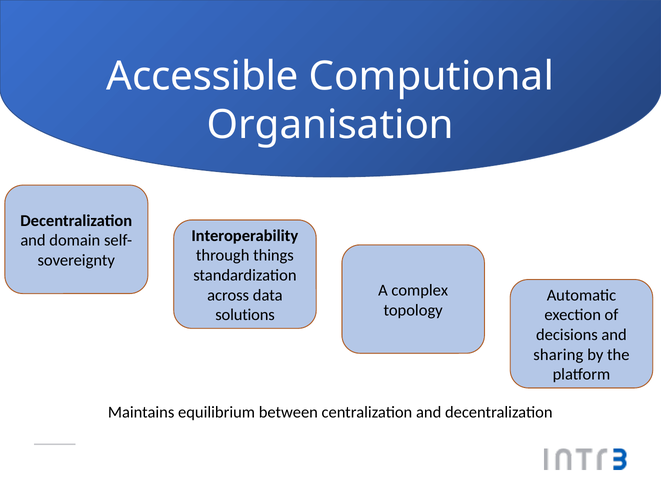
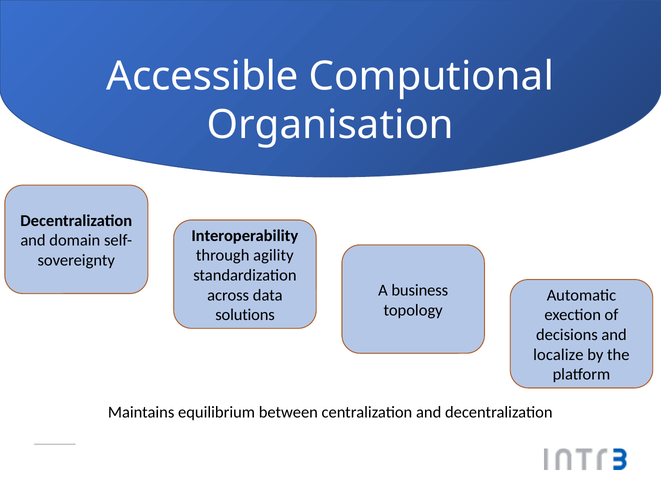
things: things -> agility
complex: complex -> business
sharing: sharing -> localize
